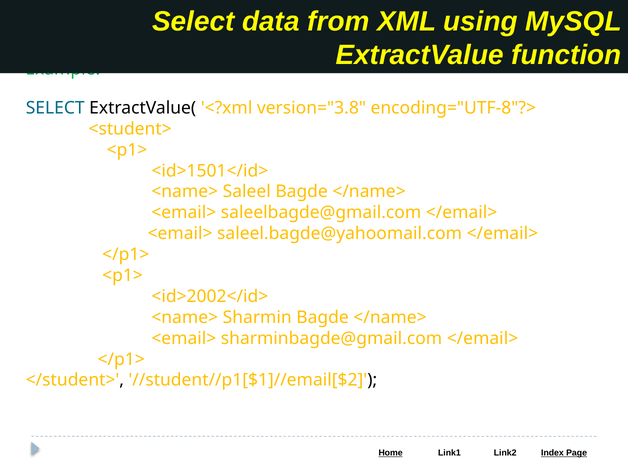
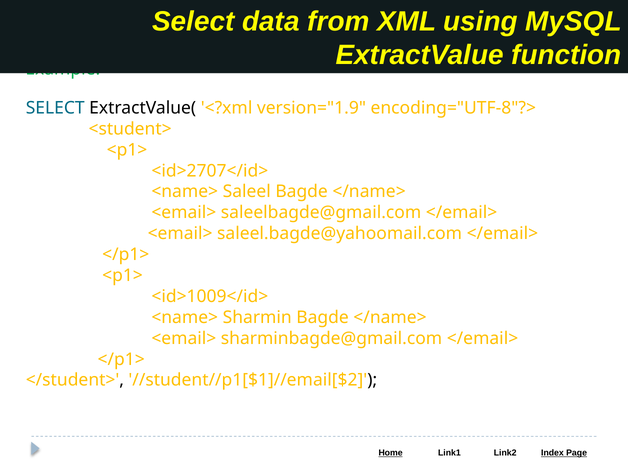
version="3.8: version="3.8 -> version="1.9
<id>1501</id>: <id>1501</id> -> <id>2707</id>
<id>2002</id>: <id>2002</id> -> <id>1009</id>
